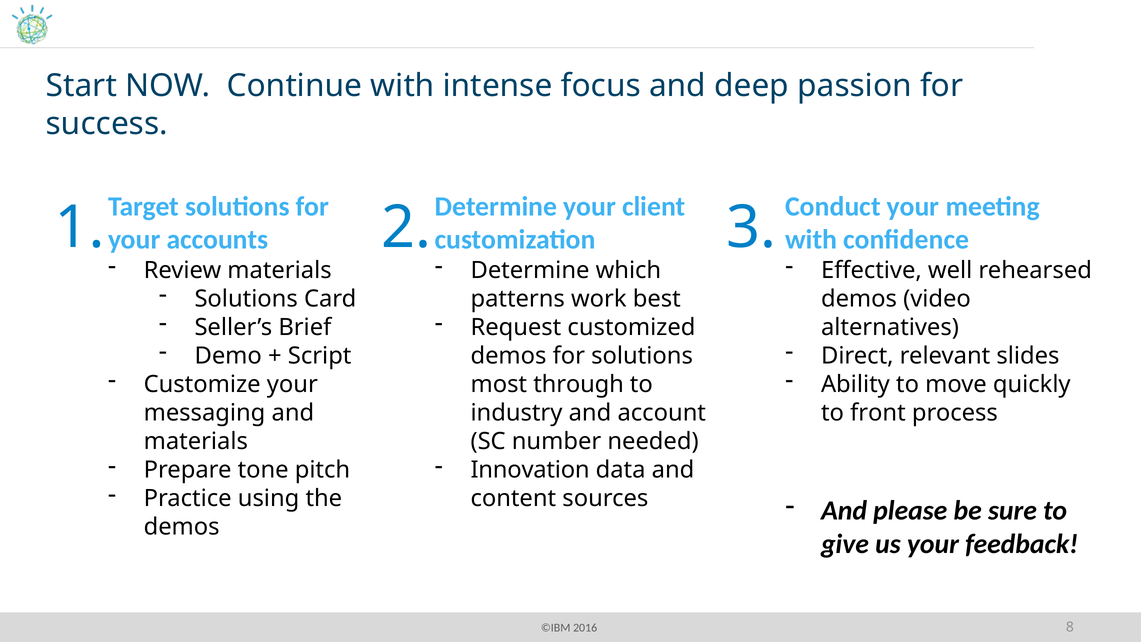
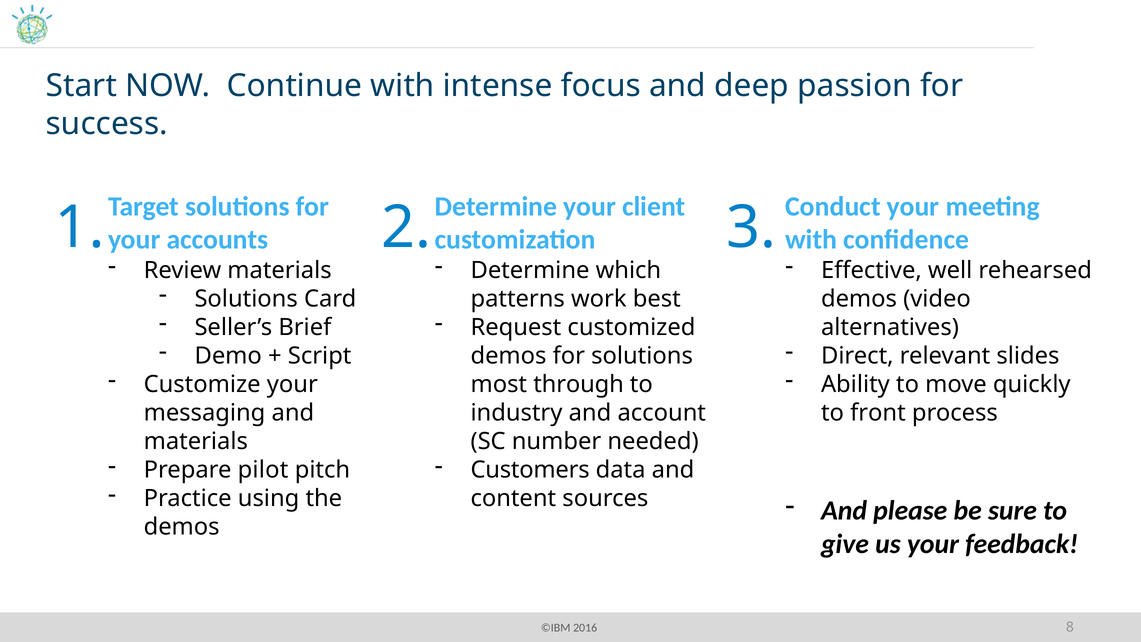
tone: tone -> pilot
Innovation: Innovation -> Customers
